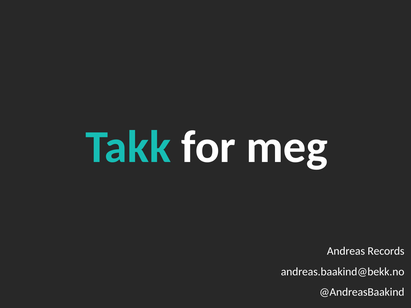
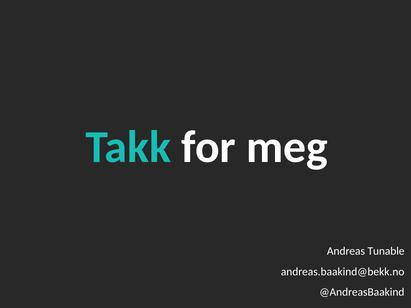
Records: Records -> Tunable
